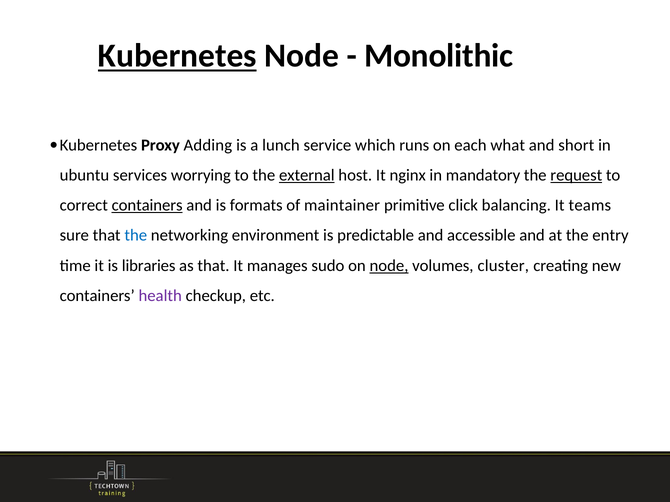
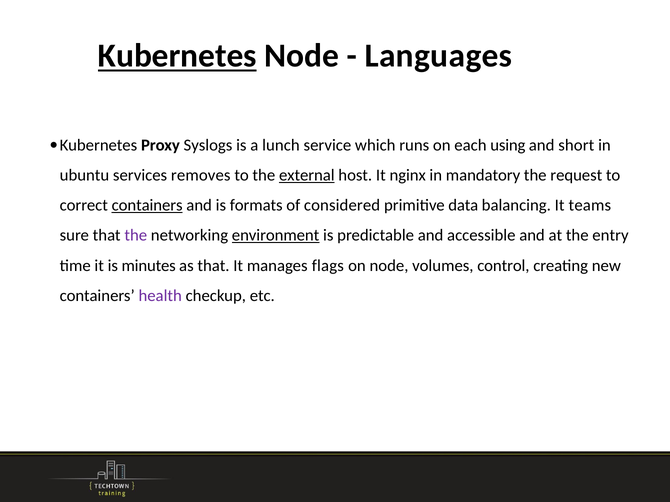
Monolithic: Monolithic -> Languages
Adding: Adding -> Syslogs
what: what -> using
worrying: worrying -> removes
request underline: present -> none
maintainer: maintainer -> considered
click: click -> data
the at (136, 236) colour: blue -> purple
environment underline: none -> present
libraries: libraries -> minutes
sudo: sudo -> flags
node at (389, 266) underline: present -> none
cluster: cluster -> control
